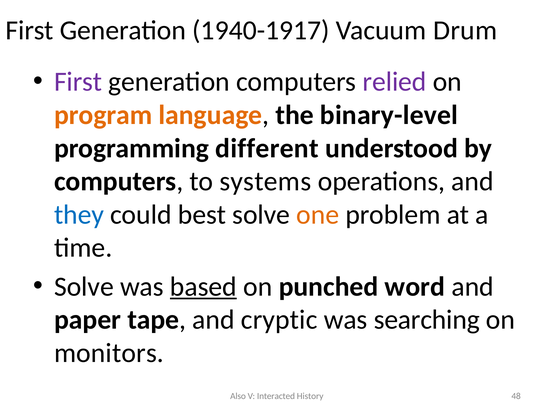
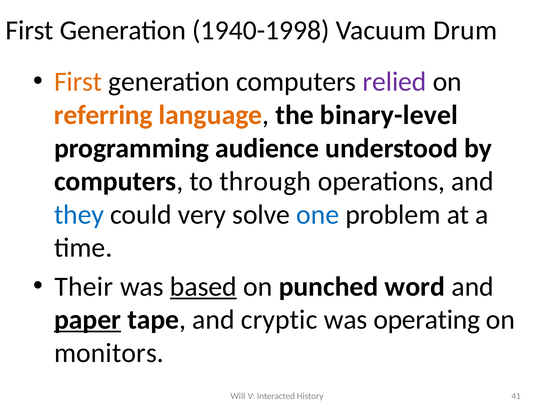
1940-1917: 1940-1917 -> 1940-1998
First at (78, 82) colour: purple -> orange
program: program -> referring
different: different -> audience
systems: systems -> through
best: best -> very
one colour: orange -> blue
Solve at (84, 287): Solve -> Their
paper underline: none -> present
searching: searching -> operating
Also: Also -> Will
48: 48 -> 41
